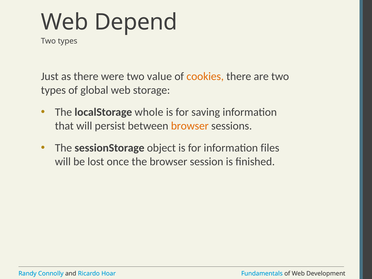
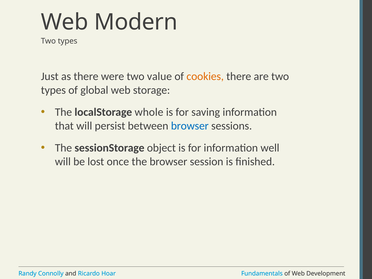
Depend: Depend -> Modern
browser at (190, 126) colour: orange -> blue
files: files -> well
